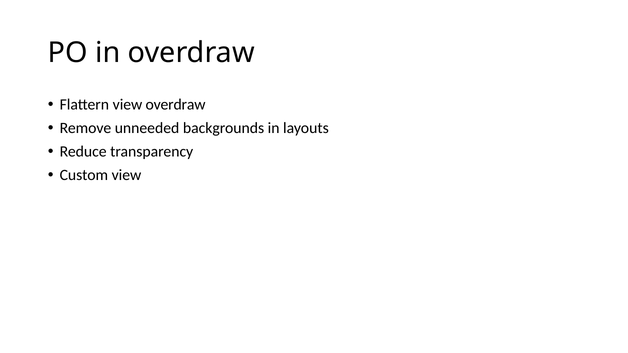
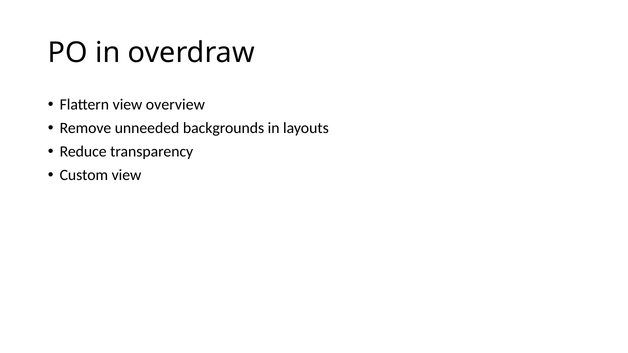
view overdraw: overdraw -> overview
